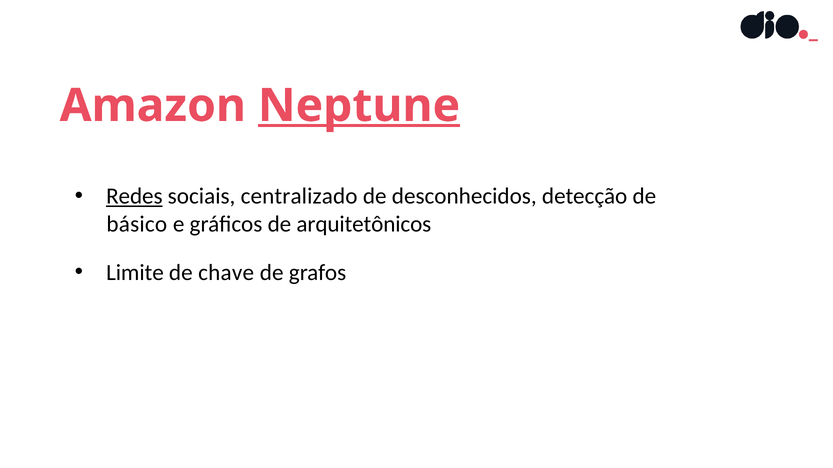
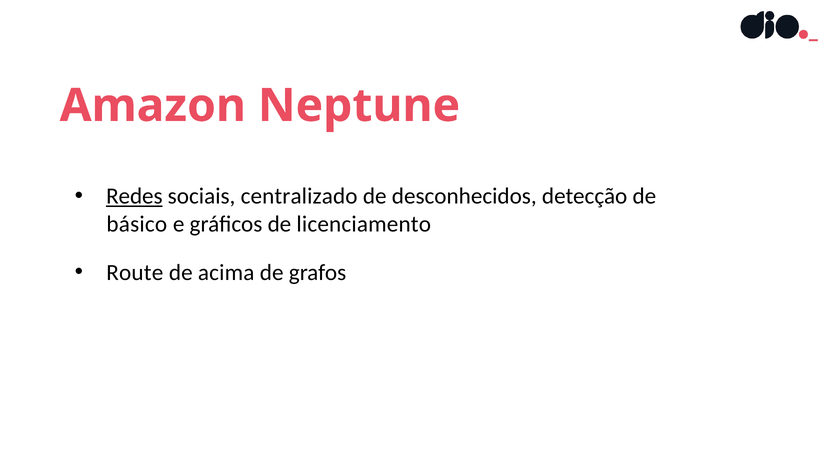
Neptune underline: present -> none
arquitetônicos: arquitetônicos -> licenciamento
Limite: Limite -> Route
chave: chave -> acima
